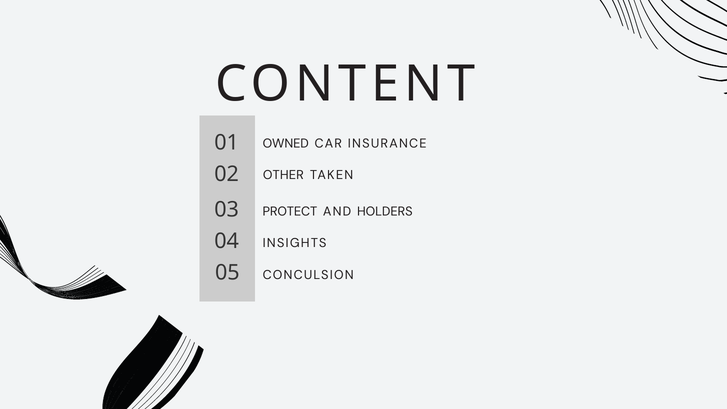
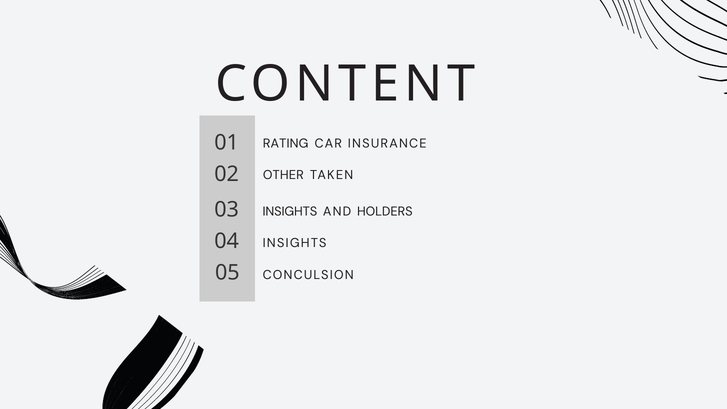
OWNED: OWNED -> RATING
PROTECT at (290, 211): PROTECT -> INSIGHTS
